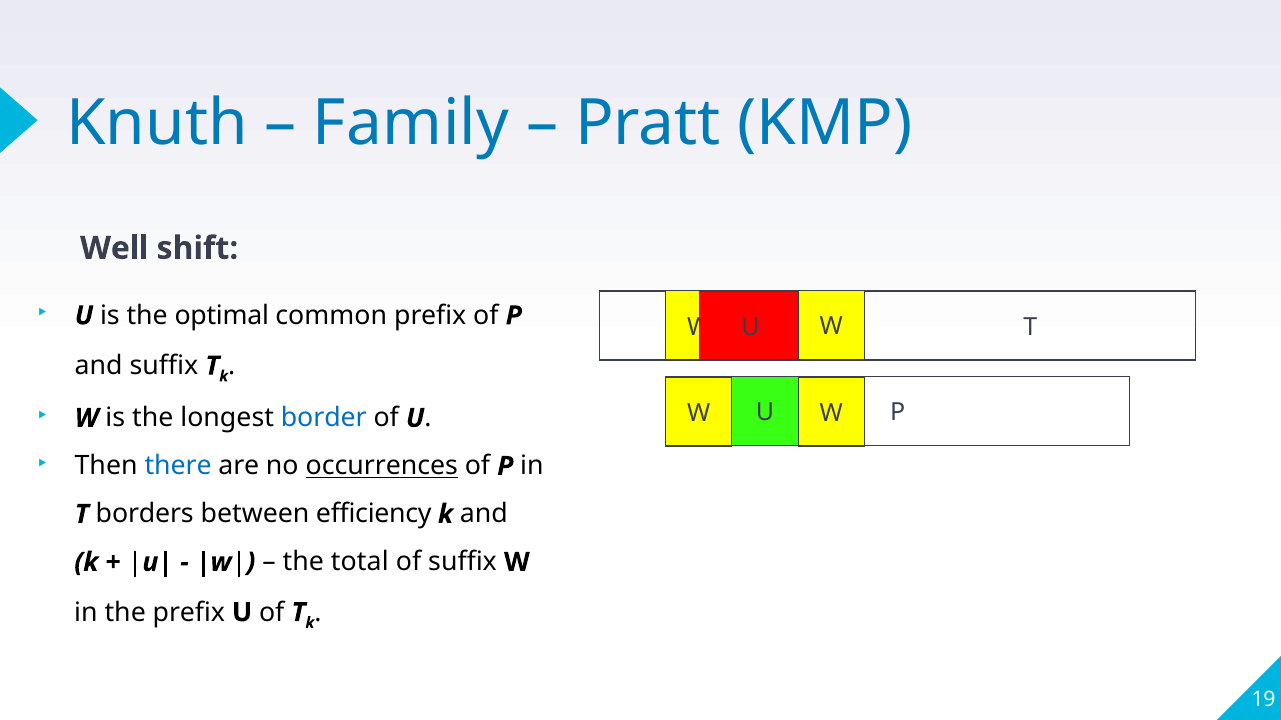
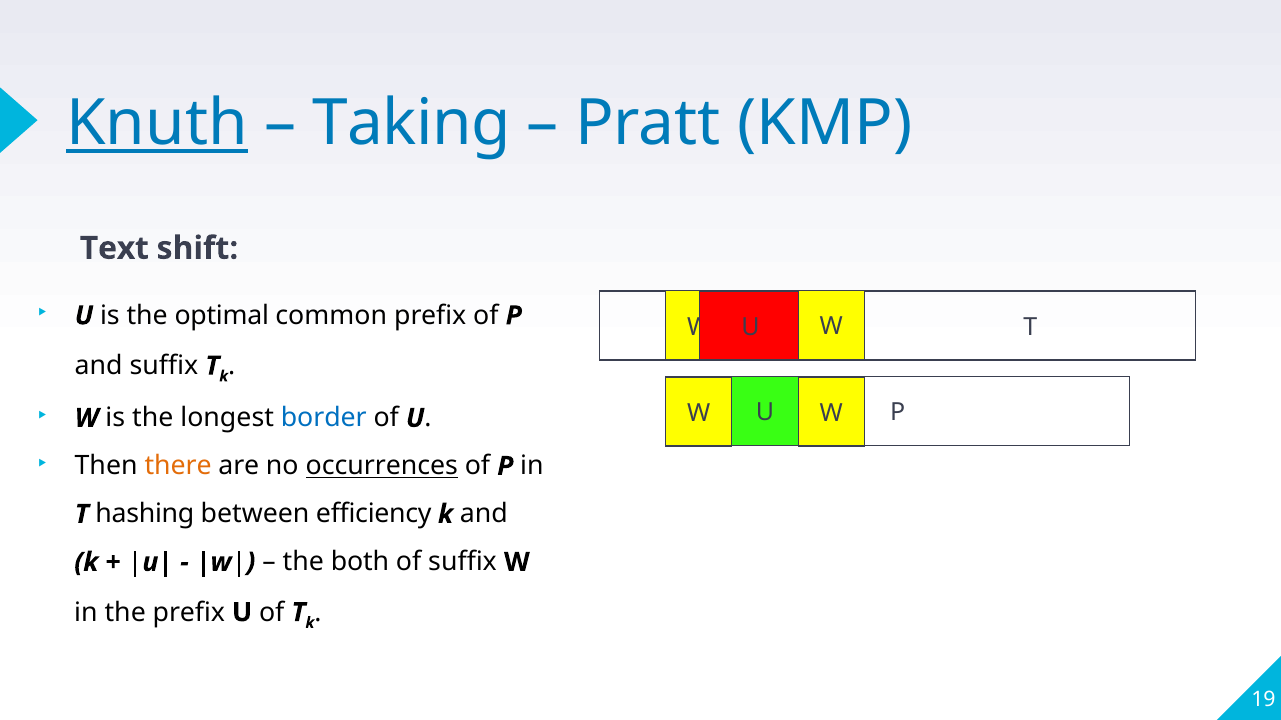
Knuth underline: none -> present
Family: Family -> Taking
Well: Well -> Text
there colour: blue -> orange
borders: borders -> hashing
total: total -> both
